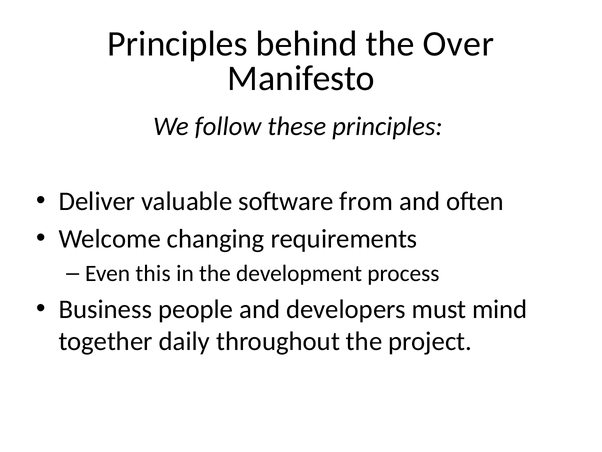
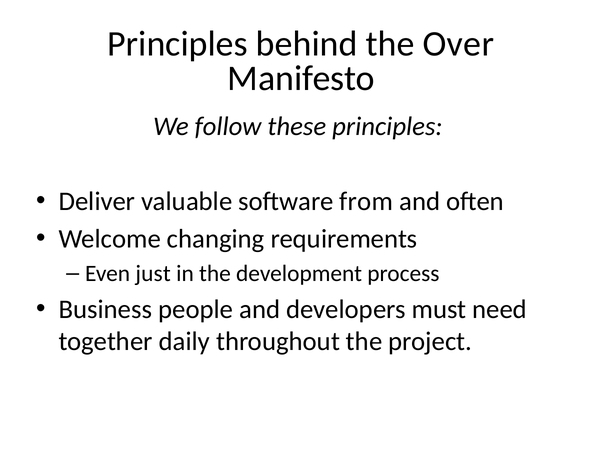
this: this -> just
mind: mind -> need
